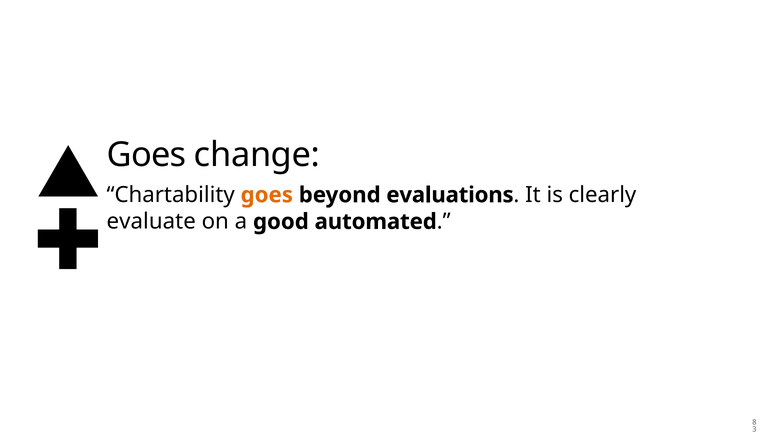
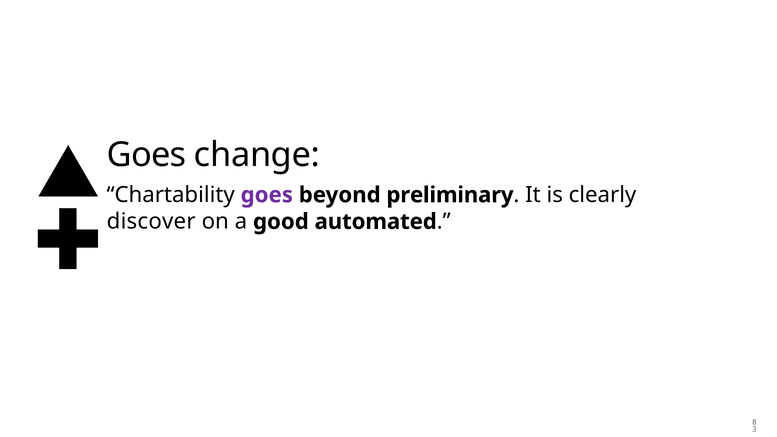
goes at (267, 195) colour: orange -> purple
evaluations: evaluations -> preliminary
evaluate: evaluate -> discover
